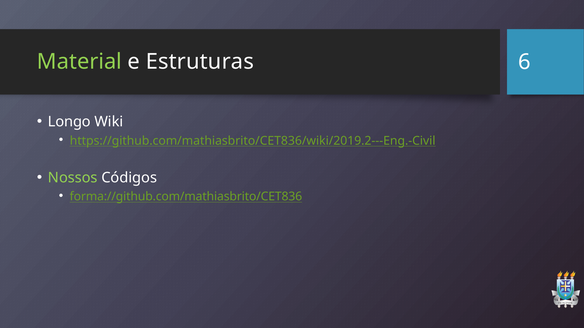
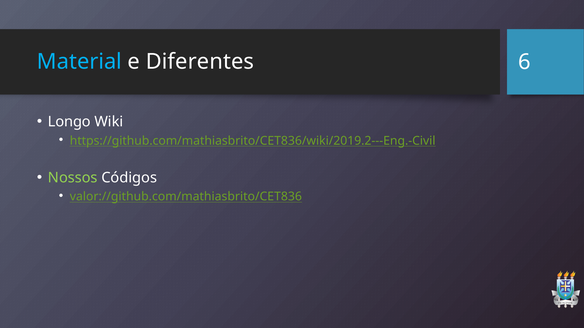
Material colour: light green -> light blue
Estruturas: Estruturas -> Diferentes
forma://github.com/mathiasbrito/CET836: forma://github.com/mathiasbrito/CET836 -> valor://github.com/mathiasbrito/CET836
